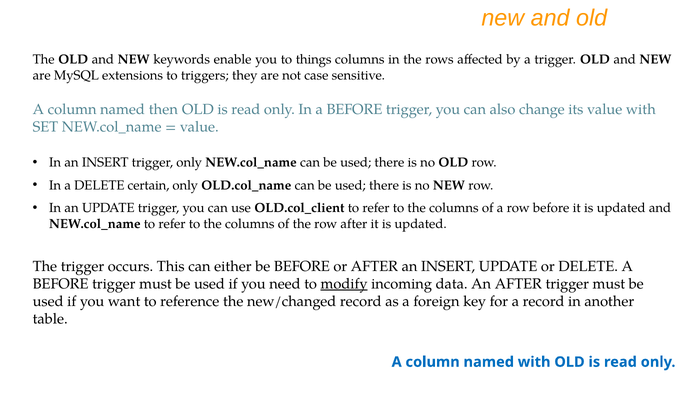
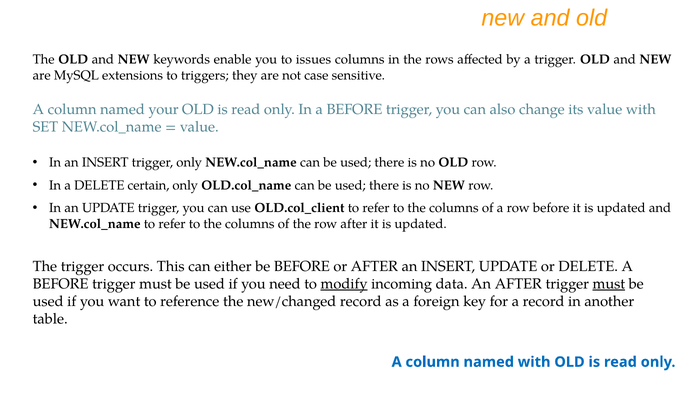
things: things -> issues
then: then -> your
must at (609, 284) underline: none -> present
